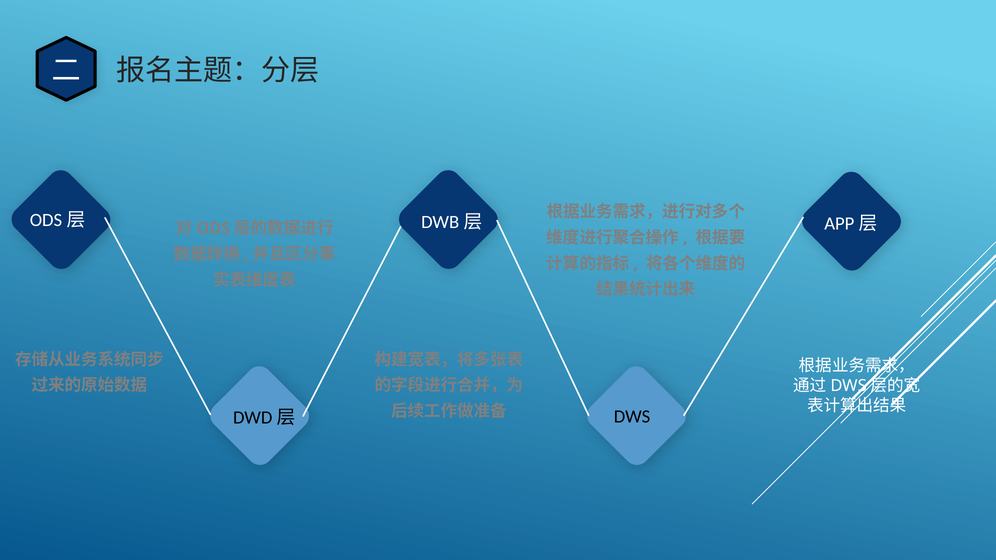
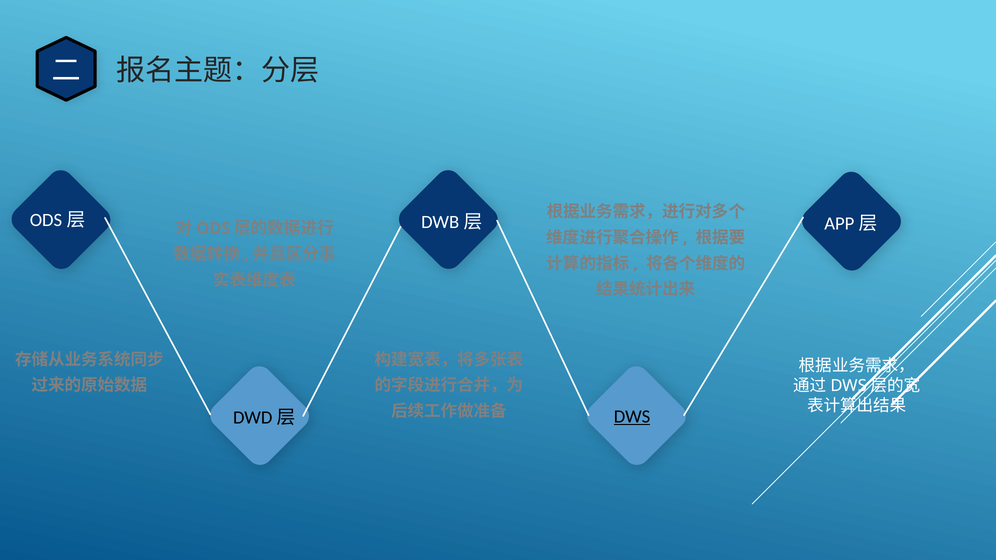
DWS underline: none -> present
